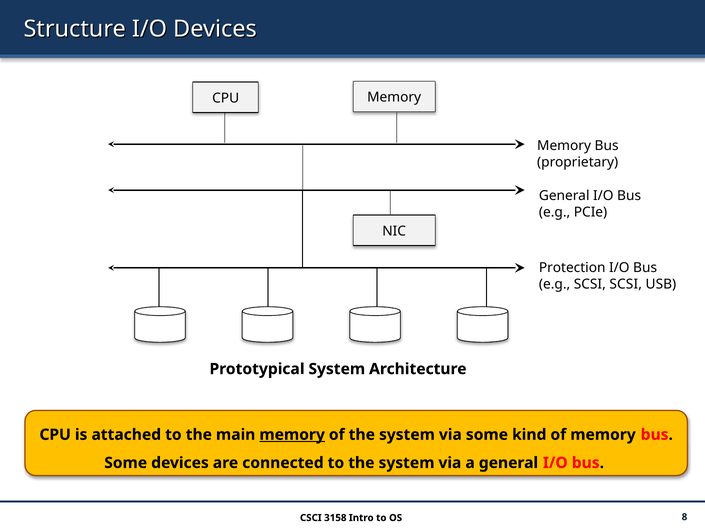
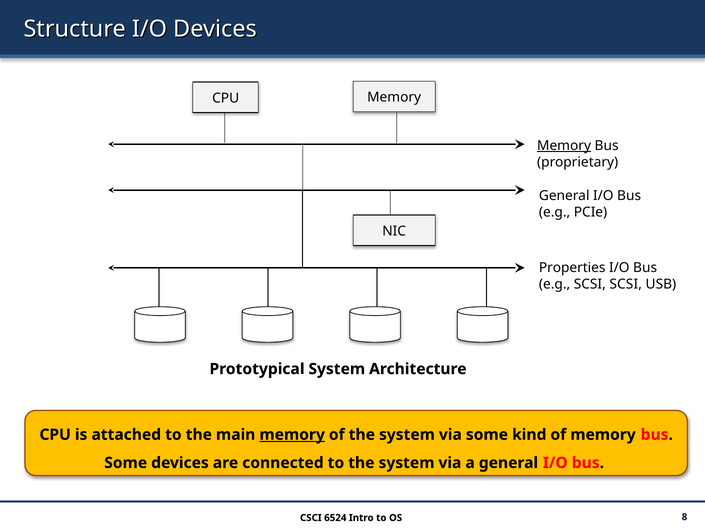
Memory at (564, 146) underline: none -> present
Protection: Protection -> Properties
3158: 3158 -> 6524
